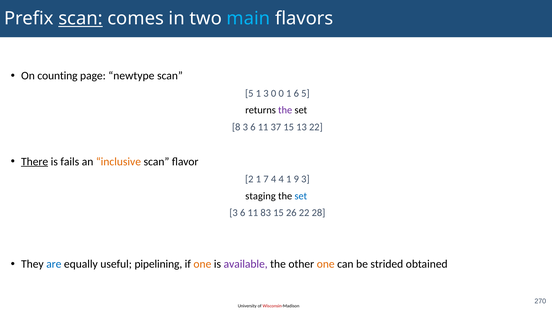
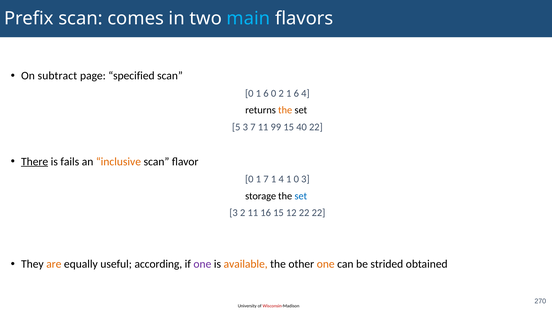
scan at (81, 19) underline: present -> none
counting: counting -> subtract
newtype: newtype -> specified
5 at (249, 93): 5 -> 0
3 at (266, 93): 3 -> 6
0 0: 0 -> 2
6 5: 5 -> 4
the at (285, 110) colour: purple -> orange
8: 8 -> 5
6 at (253, 127): 6 -> 7
37: 37 -> 99
13: 13 -> 40
2 at (249, 179): 2 -> 0
7 4: 4 -> 1
1 9: 9 -> 0
staging: staging -> storage
6 at (243, 213): 6 -> 2
83: 83 -> 16
26: 26 -> 12
22 28: 28 -> 22
are colour: blue -> orange
pipelining: pipelining -> according
one at (202, 265) colour: orange -> purple
available colour: purple -> orange
